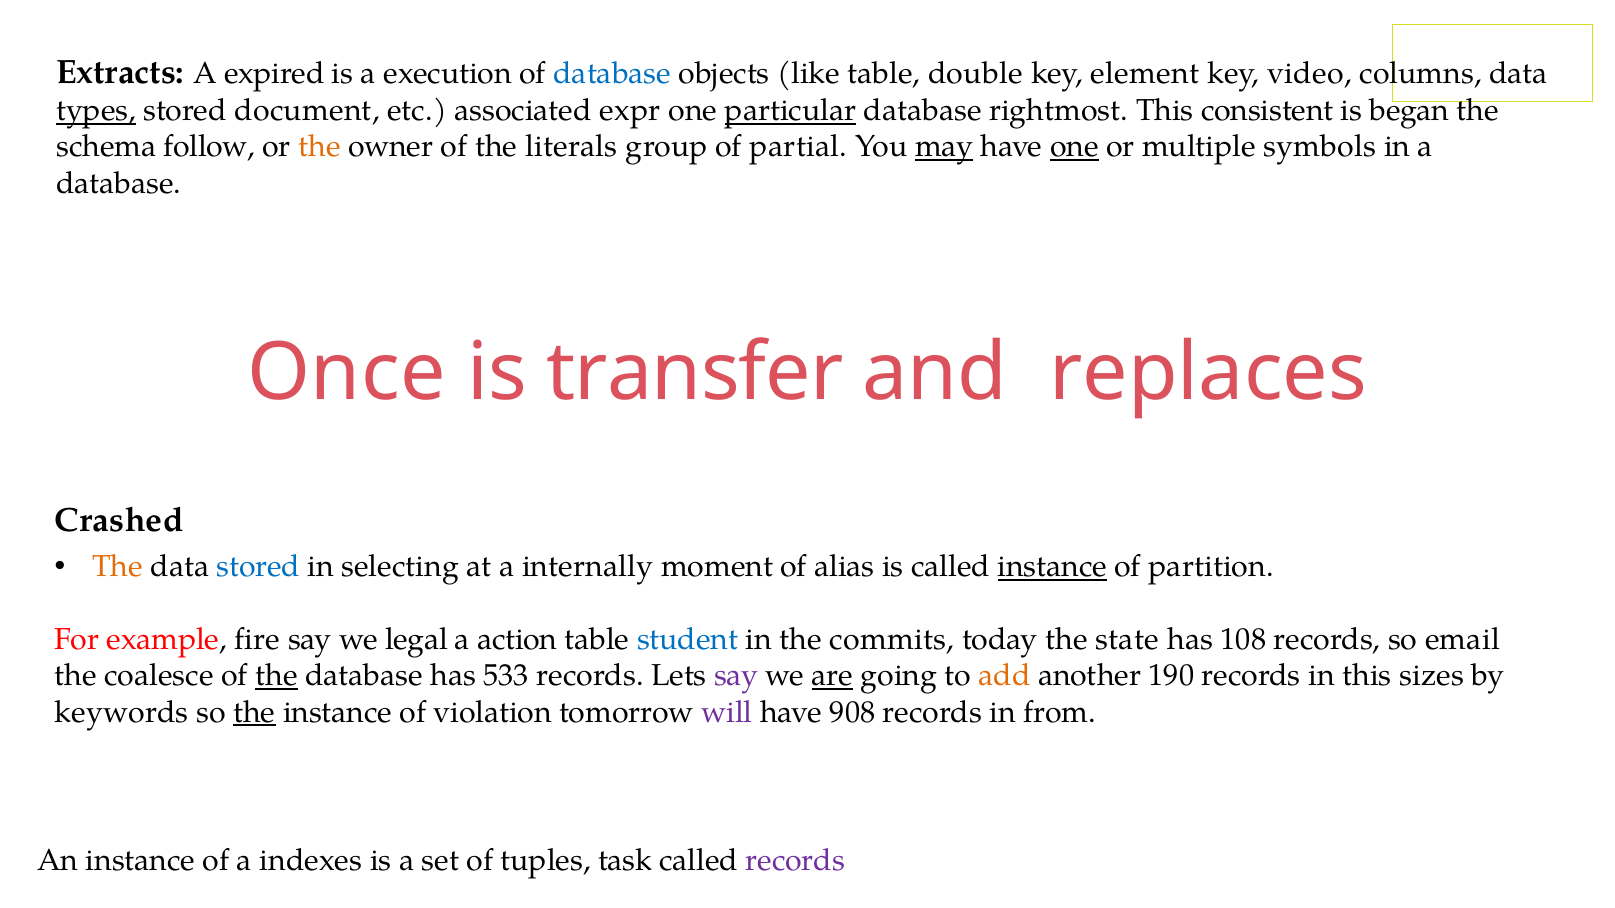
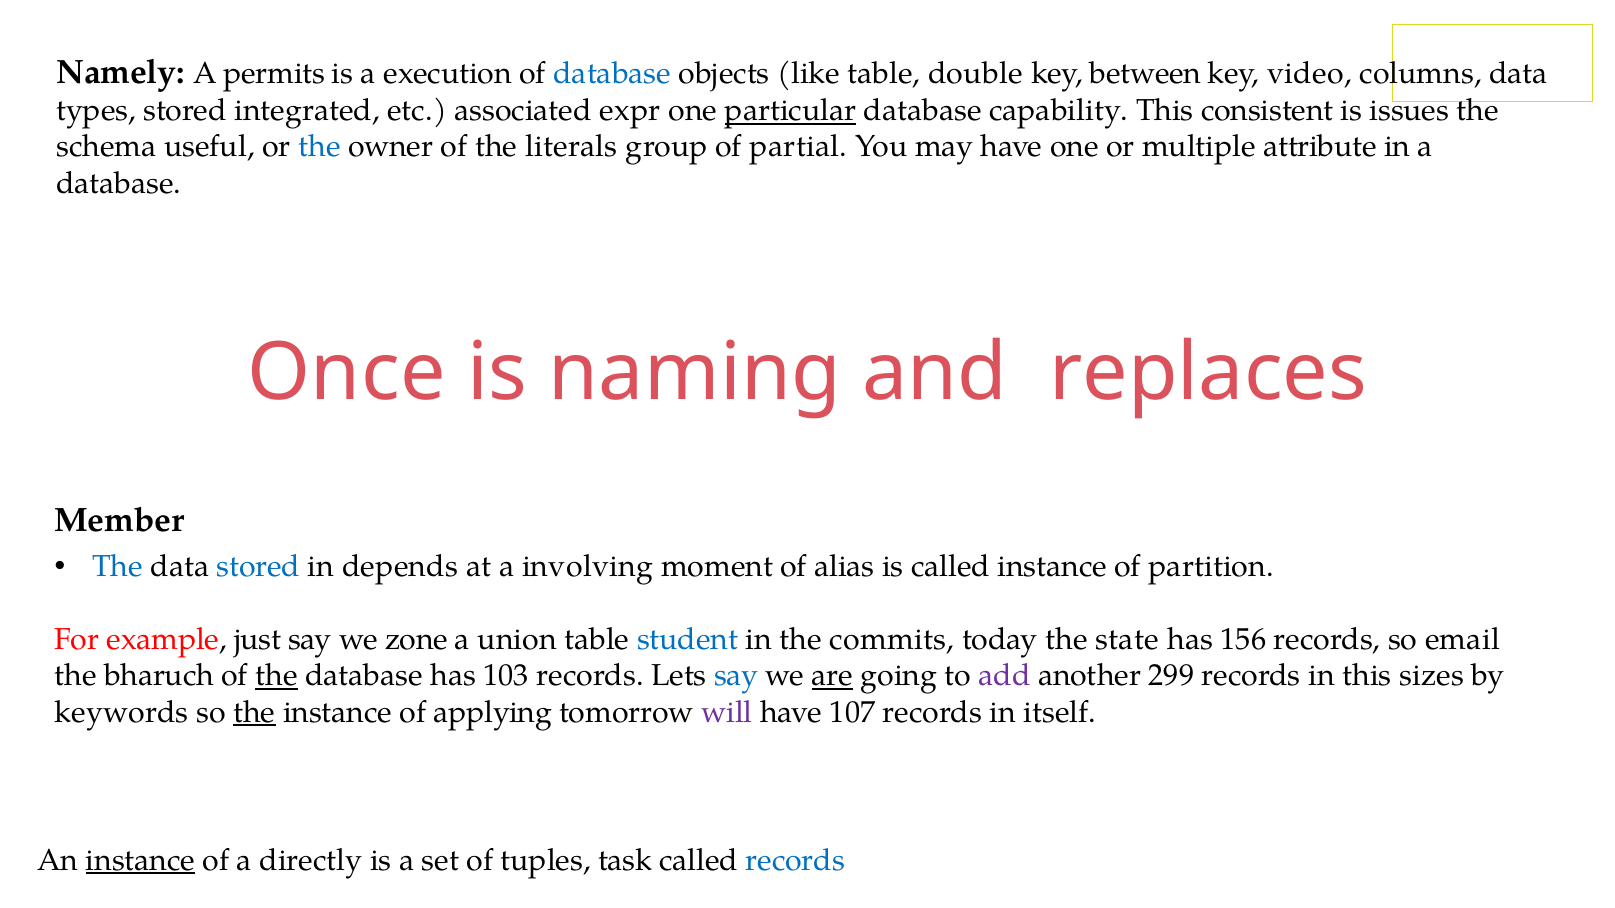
Extracts: Extracts -> Namely
expired: expired -> permits
element: element -> between
types underline: present -> none
document: document -> integrated
rightmost: rightmost -> capability
began: began -> issues
follow: follow -> useful
the at (319, 147) colour: orange -> blue
may underline: present -> none
one at (1074, 147) underline: present -> none
symbols: symbols -> attribute
transfer: transfer -> naming
Crashed: Crashed -> Member
The at (118, 567) colour: orange -> blue
selecting: selecting -> depends
internally: internally -> involving
instance at (1052, 567) underline: present -> none
fire: fire -> just
legal: legal -> zone
action: action -> union
108: 108 -> 156
coalesce: coalesce -> bharuch
533: 533 -> 103
say at (736, 676) colour: purple -> blue
add colour: orange -> purple
190: 190 -> 299
violation: violation -> applying
908: 908 -> 107
from: from -> itself
instance at (141, 861) underline: none -> present
indexes: indexes -> directly
records at (795, 861) colour: purple -> blue
